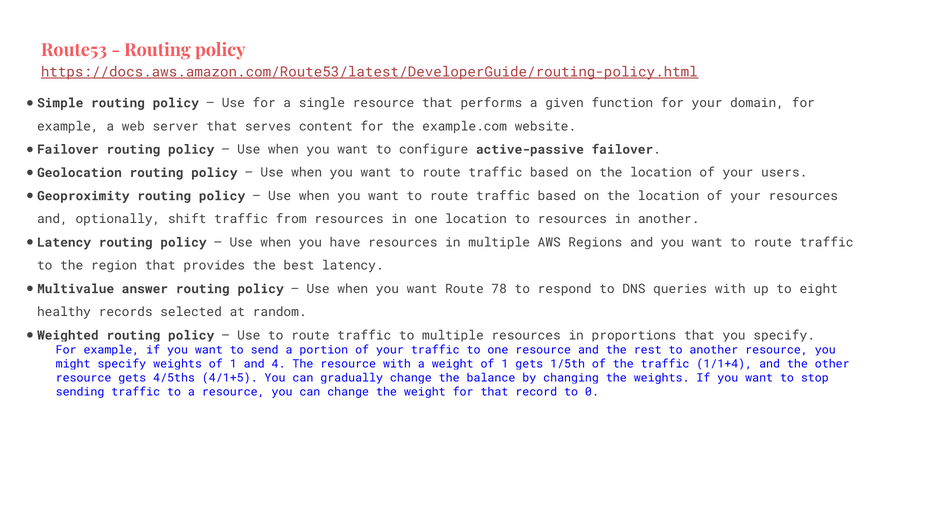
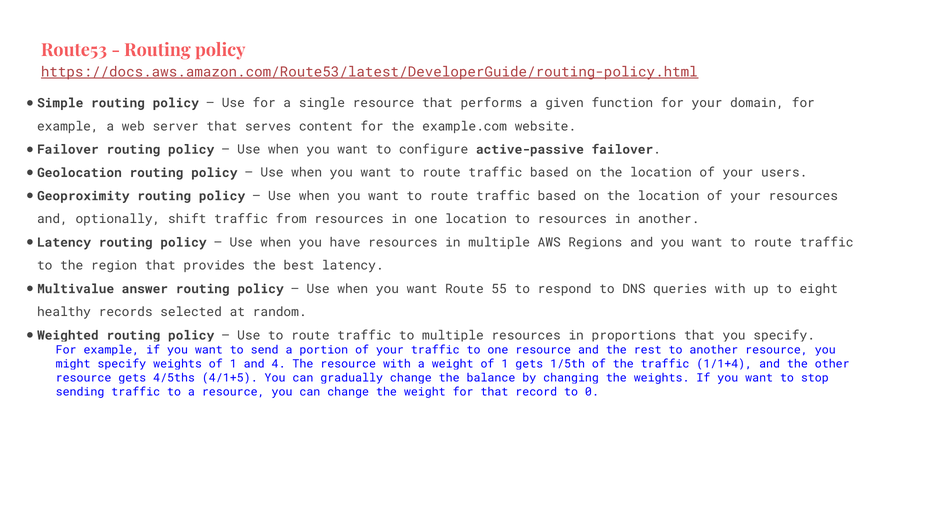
78: 78 -> 55
